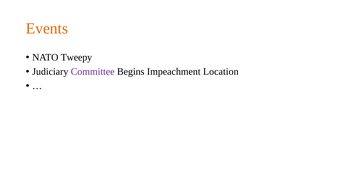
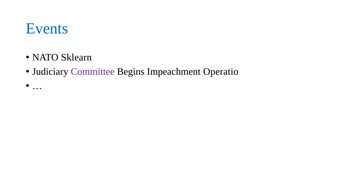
Events colour: orange -> blue
Tweepy: Tweepy -> Sklearn
Location: Location -> Operatio
